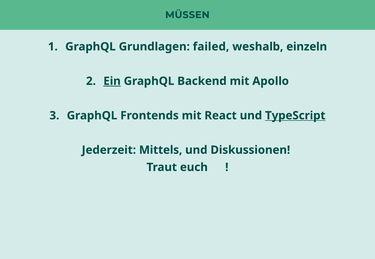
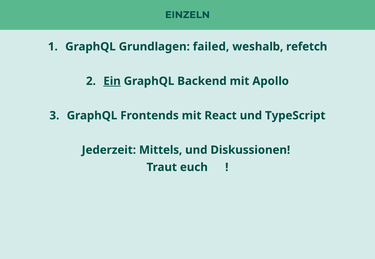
MÜSSEN: MÜSSEN -> EINZELN
einzeln: einzeln -> refetch
TypeScript underline: present -> none
